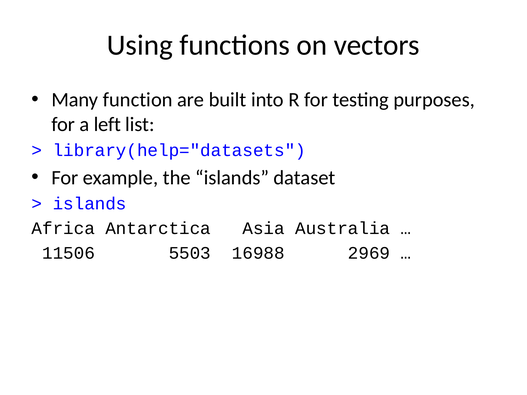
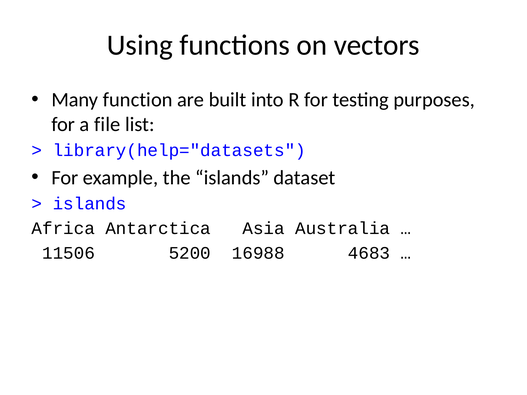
left: left -> file
5503: 5503 -> 5200
2969: 2969 -> 4683
